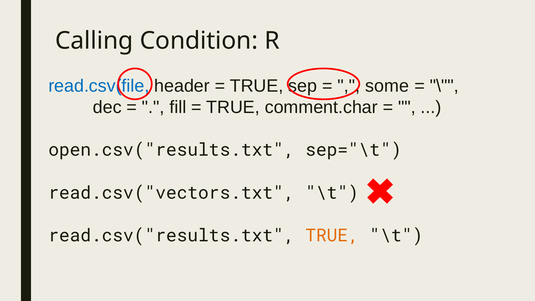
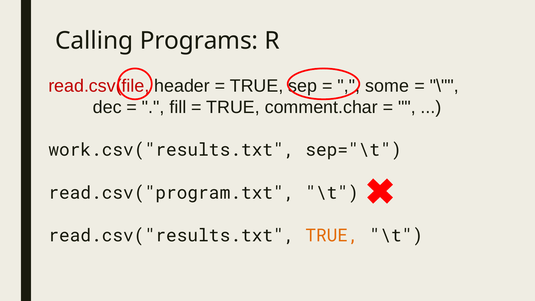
Condition: Condition -> Programs
read.csv(file colour: blue -> red
open.csv("results.txt: open.csv("results.txt -> work.csv("results.txt
read.csv("vectors.txt: read.csv("vectors.txt -> read.csv("program.txt
